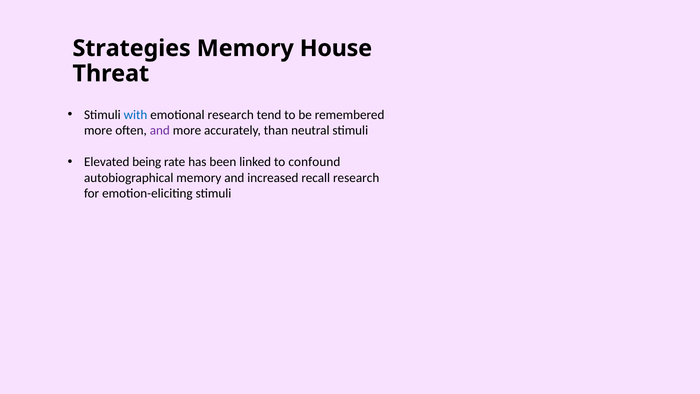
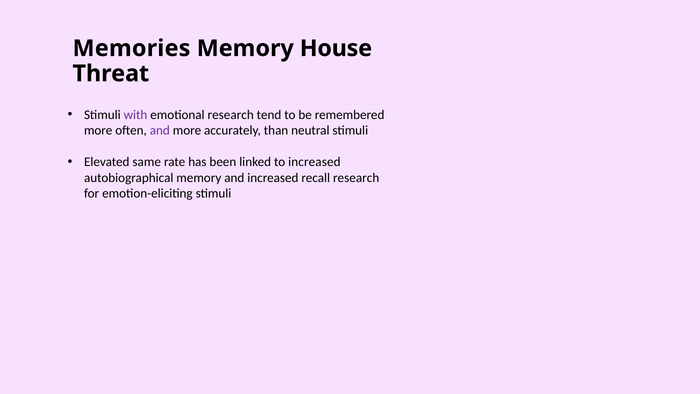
Strategies: Strategies -> Memories
with colour: blue -> purple
being: being -> same
to confound: confound -> increased
